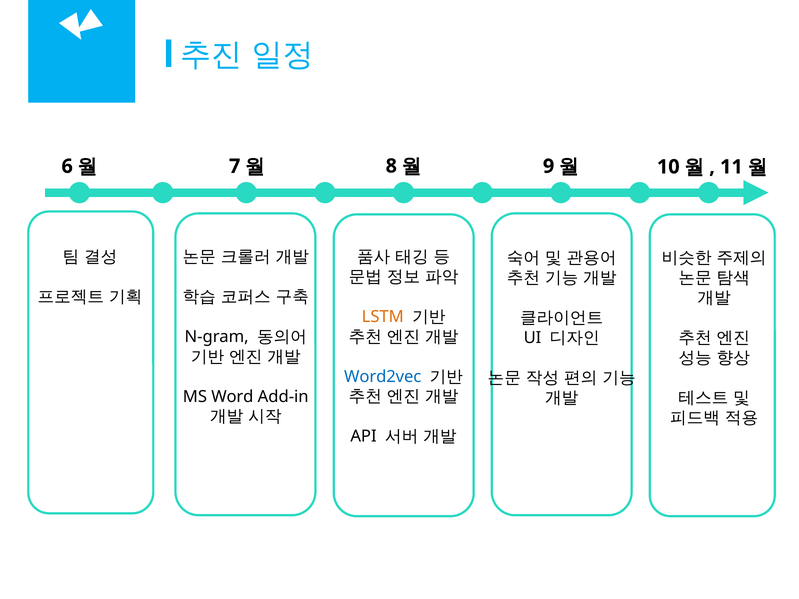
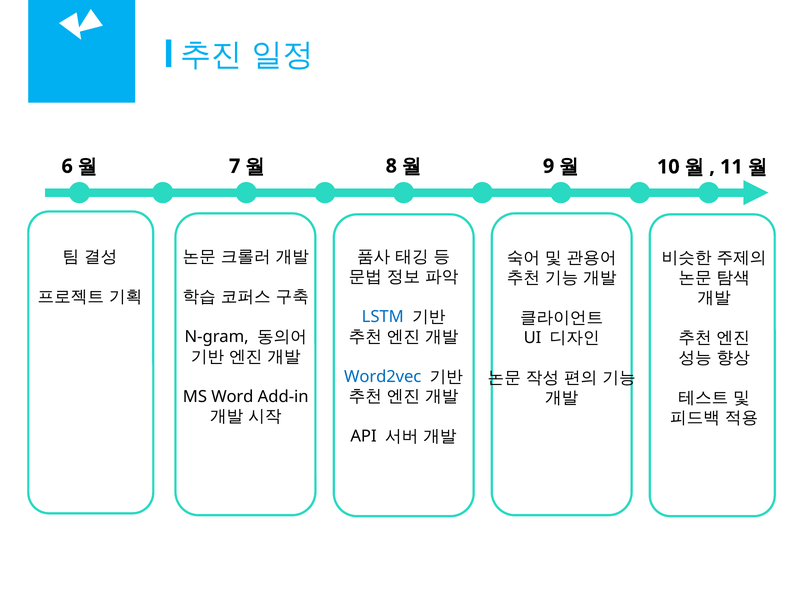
LSTM colour: orange -> blue
